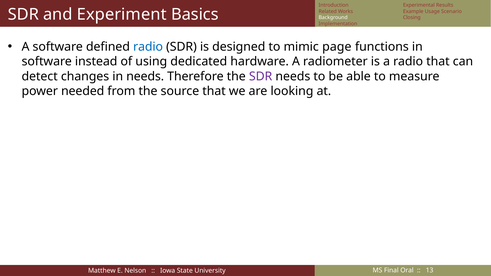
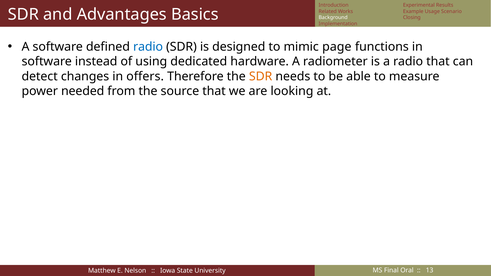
Experiment: Experiment -> Advantages
in needs: needs -> offers
SDR at (261, 76) colour: purple -> orange
